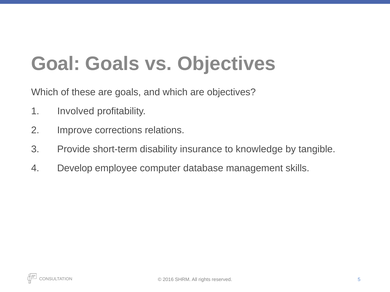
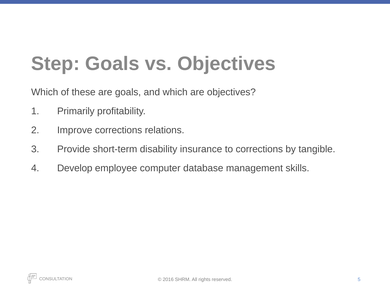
Goal: Goal -> Step
Involved: Involved -> Primarily
to knowledge: knowledge -> corrections
